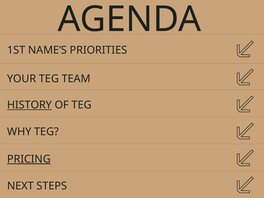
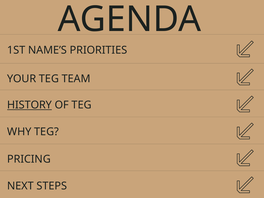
PRICING underline: present -> none
